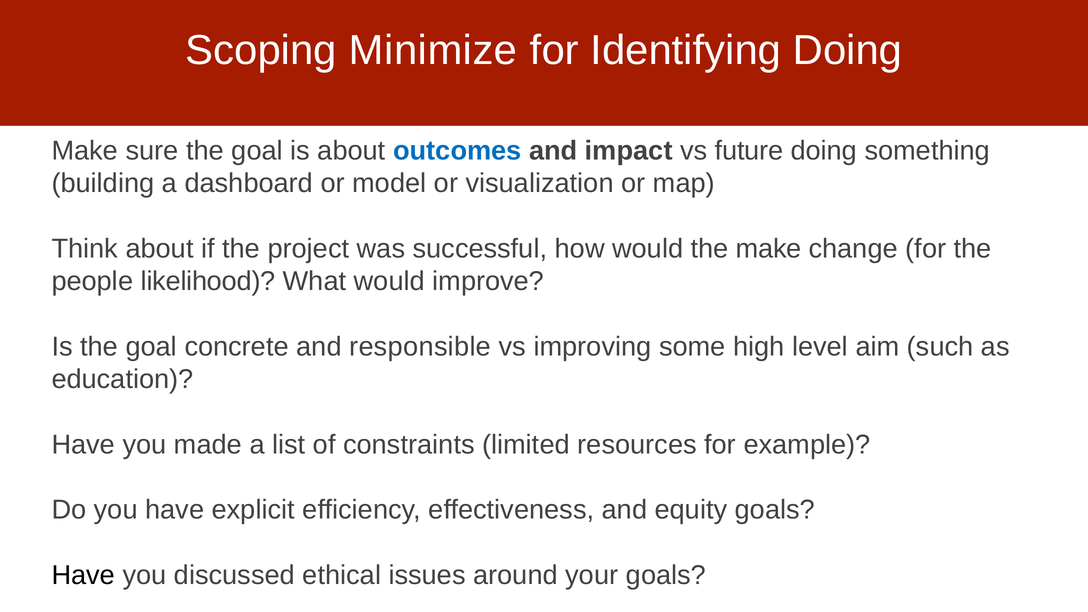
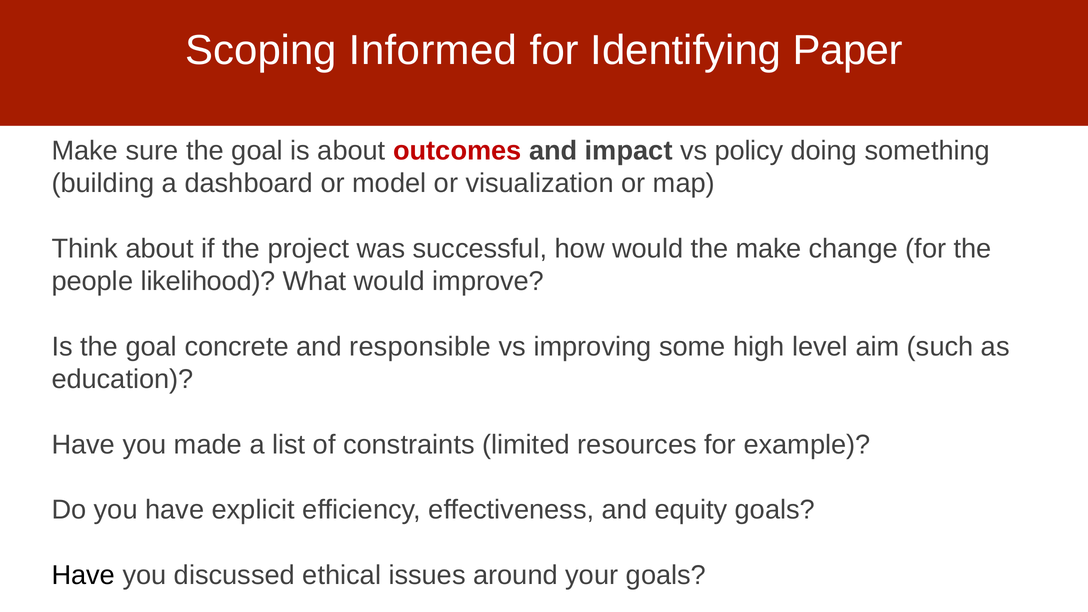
Minimize: Minimize -> Informed
Identifying Doing: Doing -> Paper
outcomes colour: blue -> red
future: future -> policy
